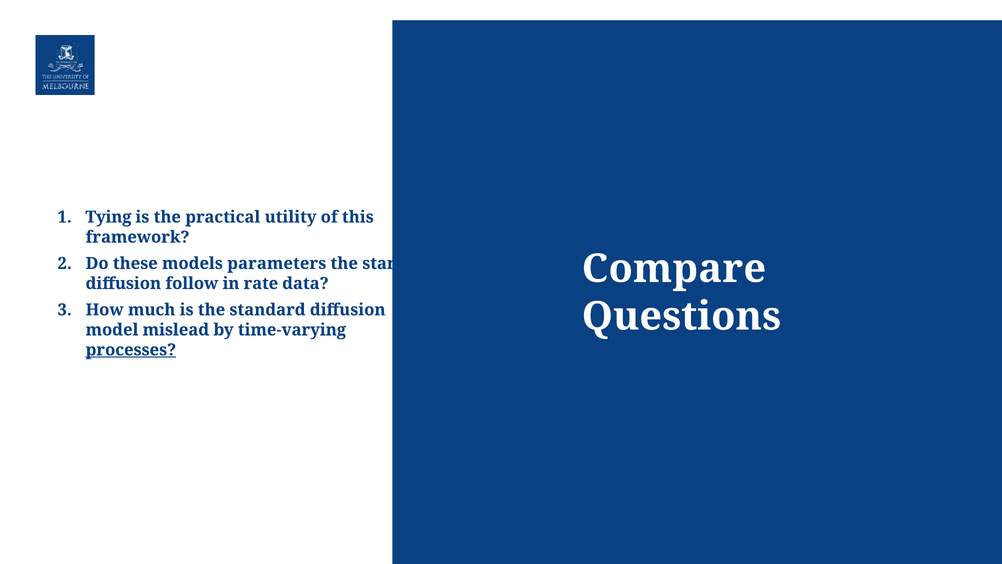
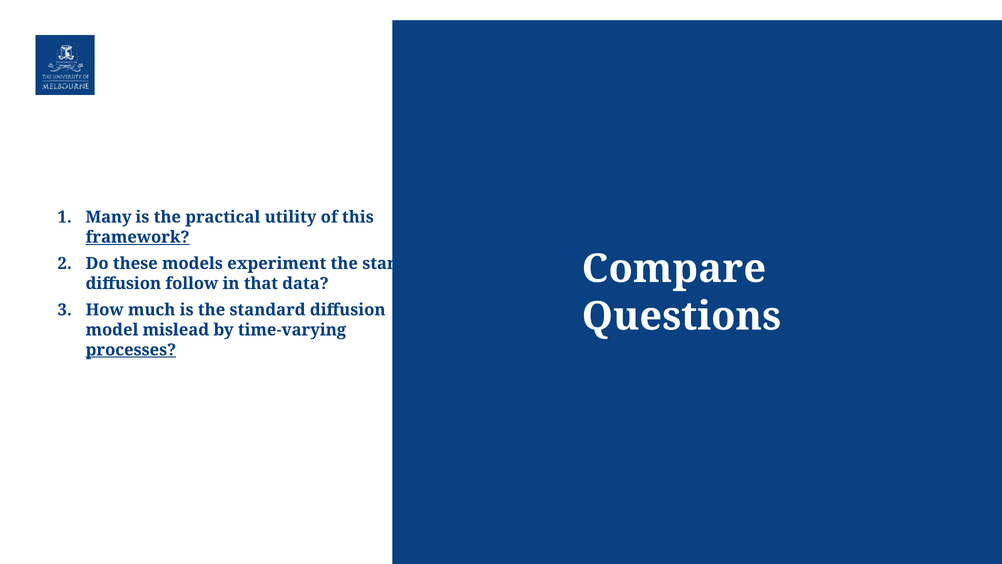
Tying: Tying -> Many
framework underline: none -> present
parameters: parameters -> experiment
rate: rate -> that
